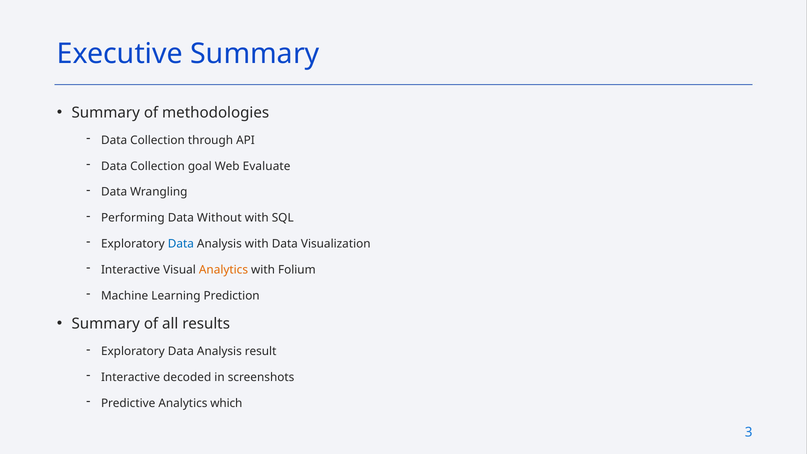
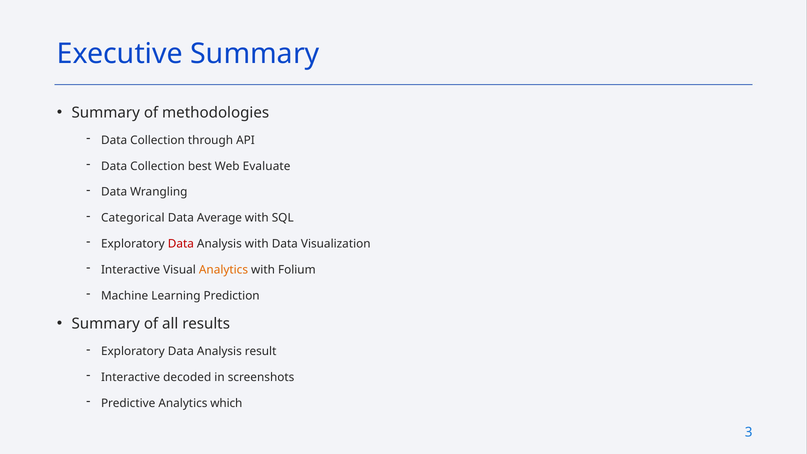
goal: goal -> best
Performing: Performing -> Categorical
Without: Without -> Average
Data at (181, 244) colour: blue -> red
